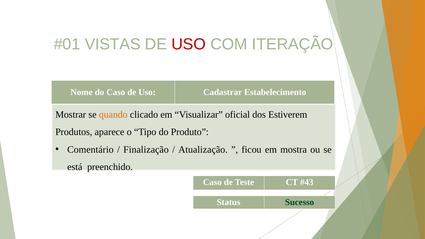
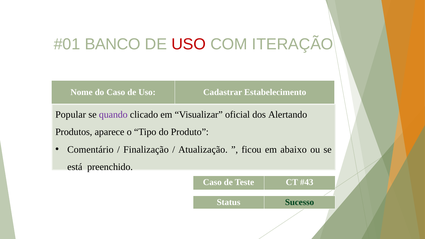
VISTAS: VISTAS -> BANCO
Mostrar: Mostrar -> Popular
quando colour: orange -> purple
Estiverem: Estiverem -> Alertando
mostra: mostra -> abaixo
